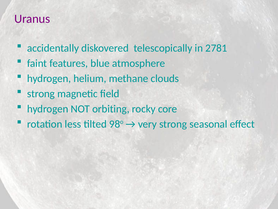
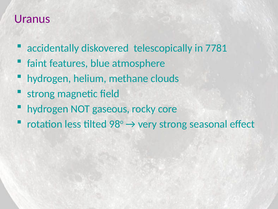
2781: 2781 -> 7781
orbiting: orbiting -> gaseous
